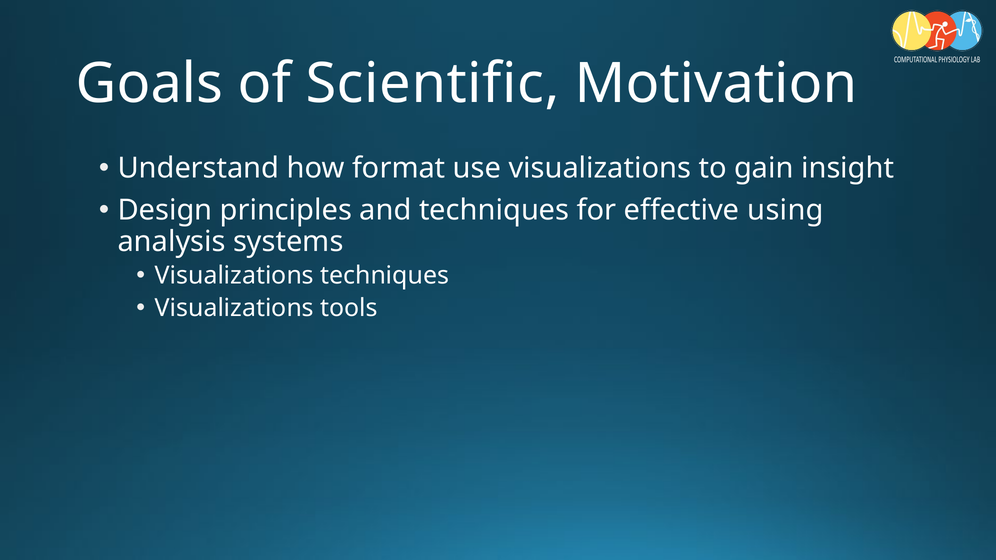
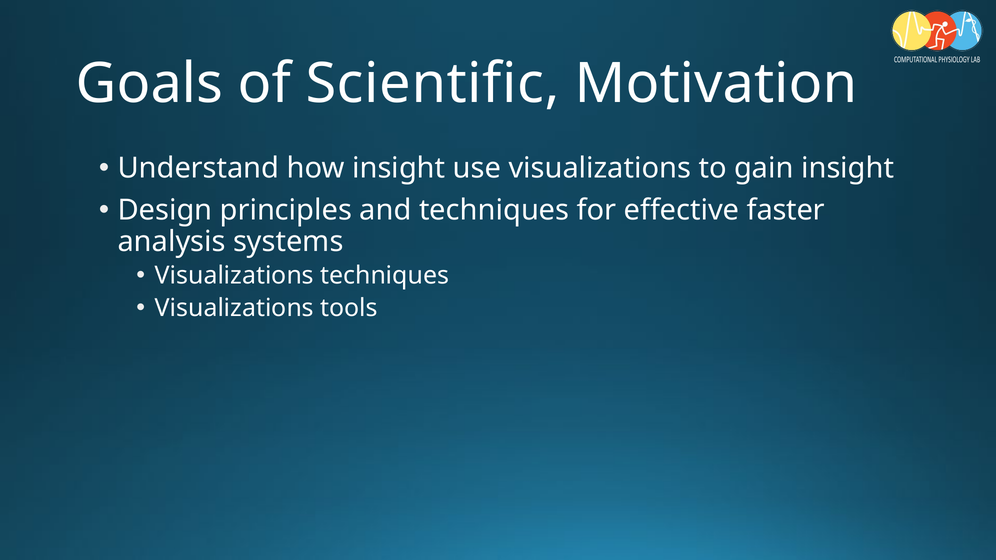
how format: format -> insight
using: using -> faster
